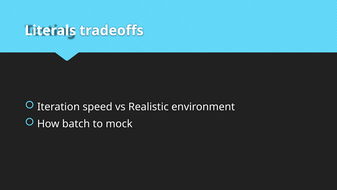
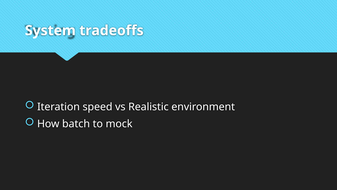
Literals: Literals -> System
